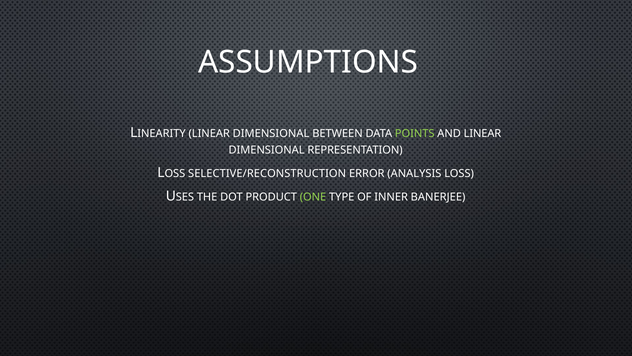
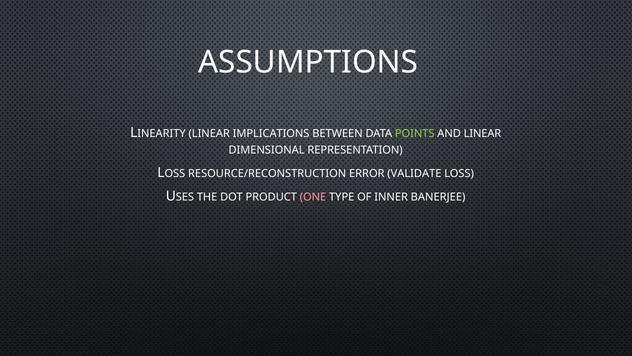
DIMENSIONAL at (271, 133): DIMENSIONAL -> IMPLICATIONS
SELECTIVE/RECONSTRUCTION: SELECTIVE/RECONSTRUCTION -> RESOURCE/RECONSTRUCTION
ANALYSIS: ANALYSIS -> VALIDATE
ONE colour: light green -> pink
